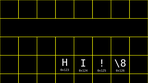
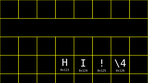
\8: \8 -> \4
